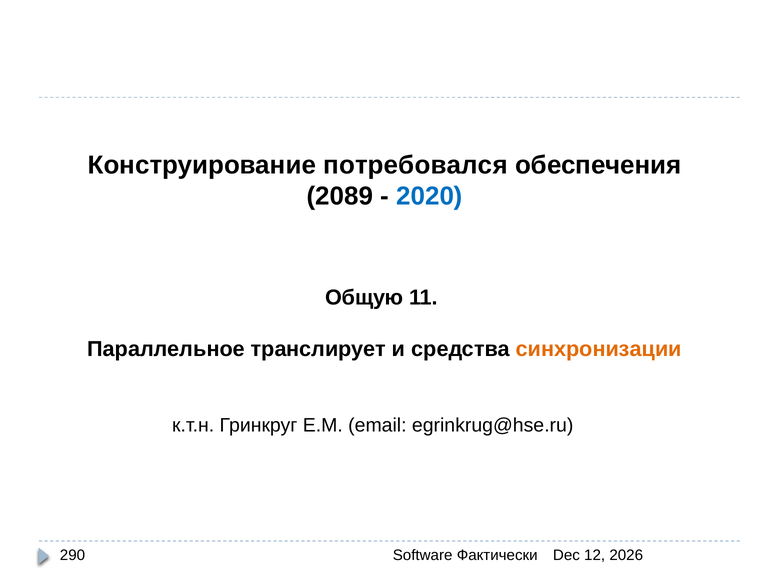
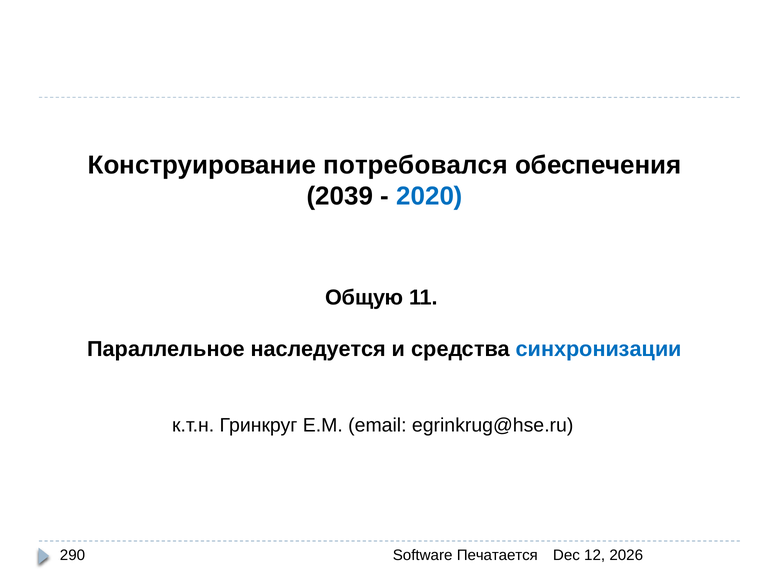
2089: 2089 -> 2039
транслирует: транслирует -> наследуется
синхронизации colour: orange -> blue
Фактически: Фактически -> Печатается
